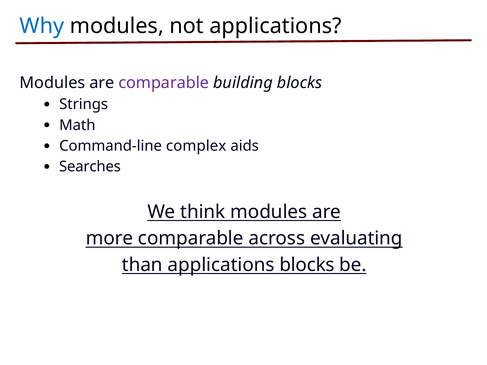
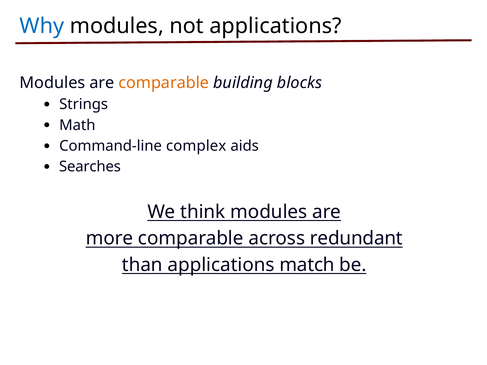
comparable at (164, 83) colour: purple -> orange
evaluating: evaluating -> redundant
applications blocks: blocks -> match
